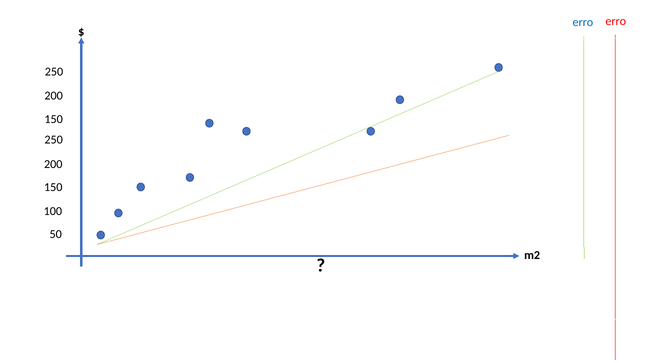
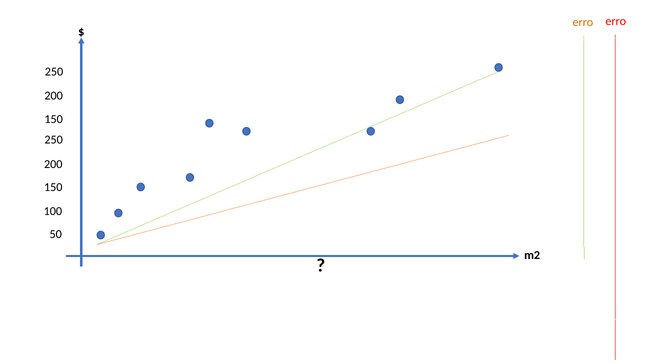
erro at (583, 22) colour: blue -> orange
